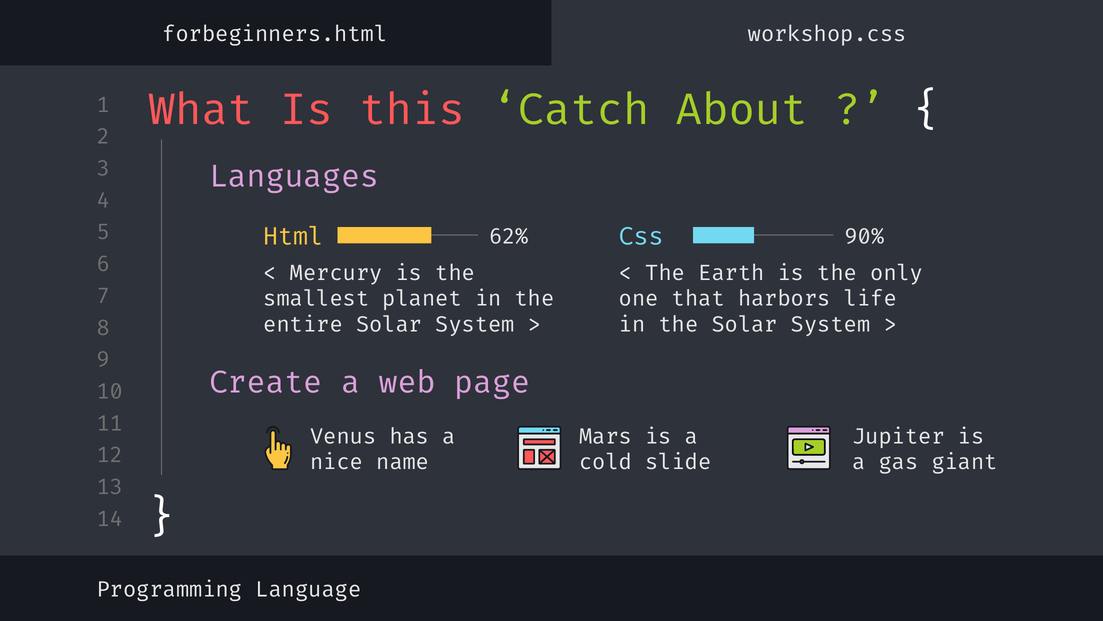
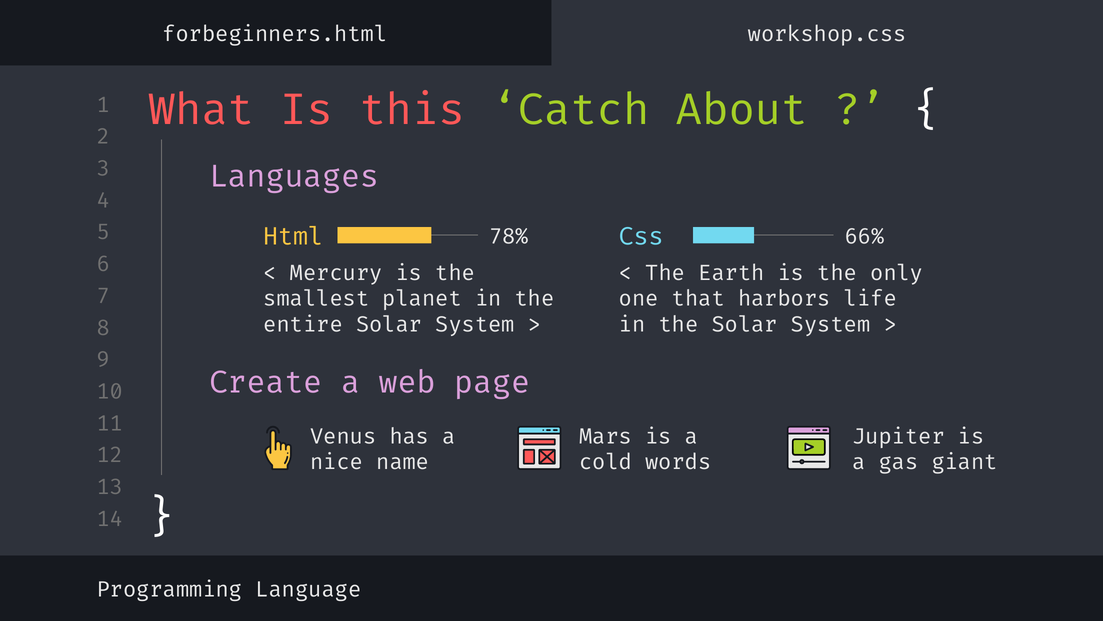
62%: 62% -> 78%
90%: 90% -> 66%
slide: slide -> words
